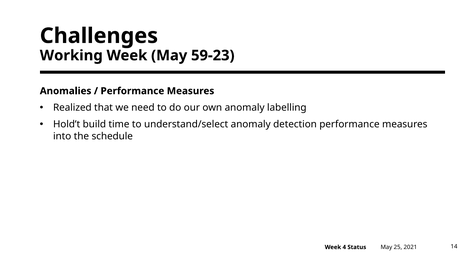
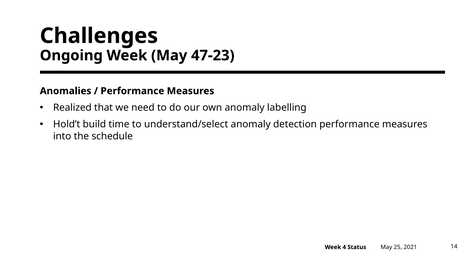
Working: Working -> Ongoing
59-23: 59-23 -> 47-23
